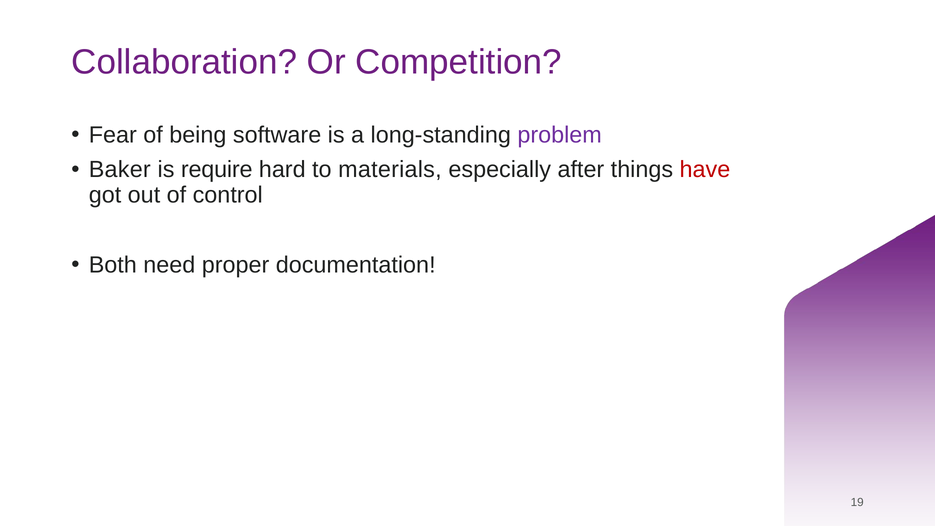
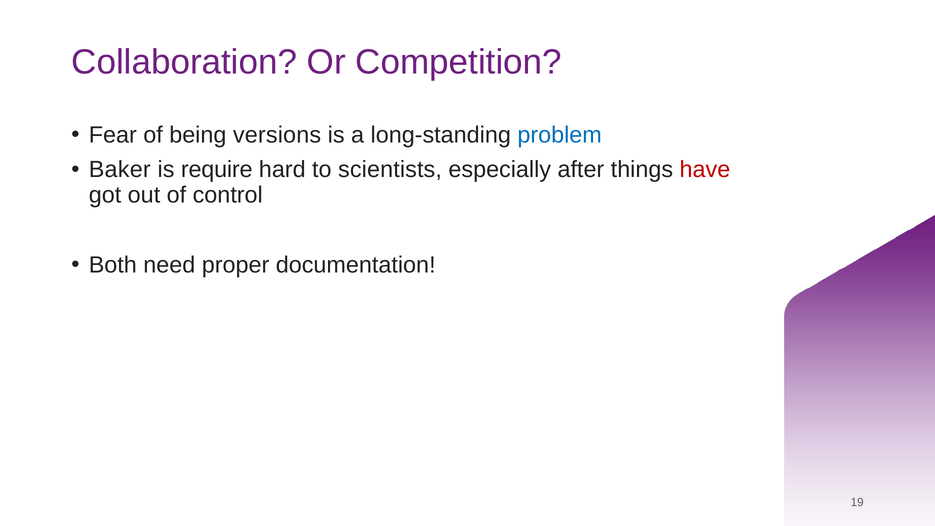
software: software -> versions
problem colour: purple -> blue
materials: materials -> scientists
